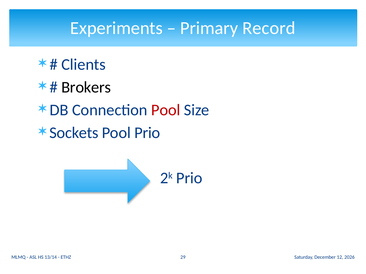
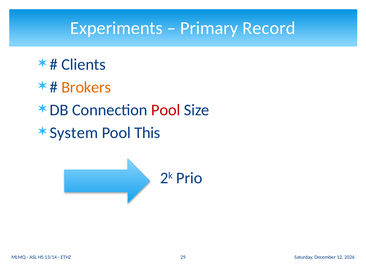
Brokers colour: black -> orange
Sockets: Sockets -> System
Pool Prio: Prio -> This
